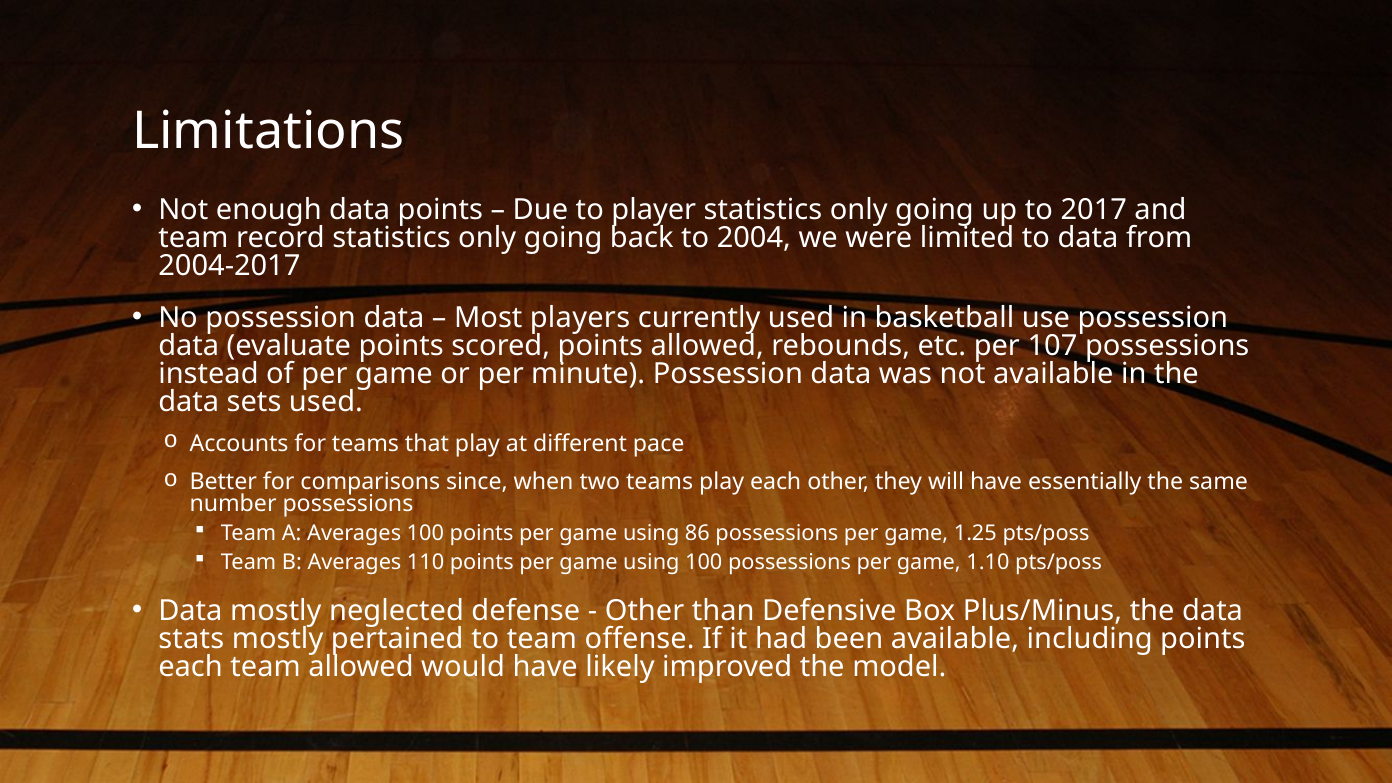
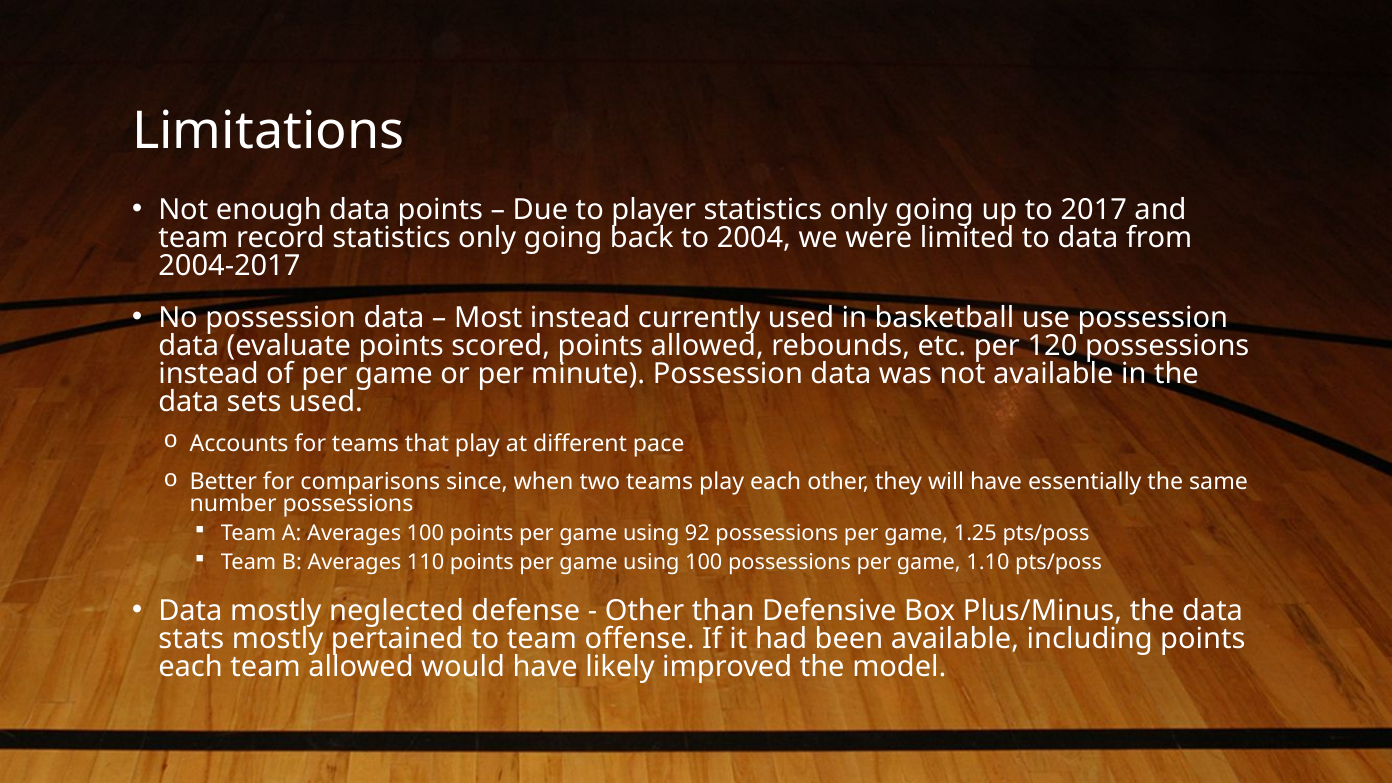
Most players: players -> instead
107: 107 -> 120
86: 86 -> 92
